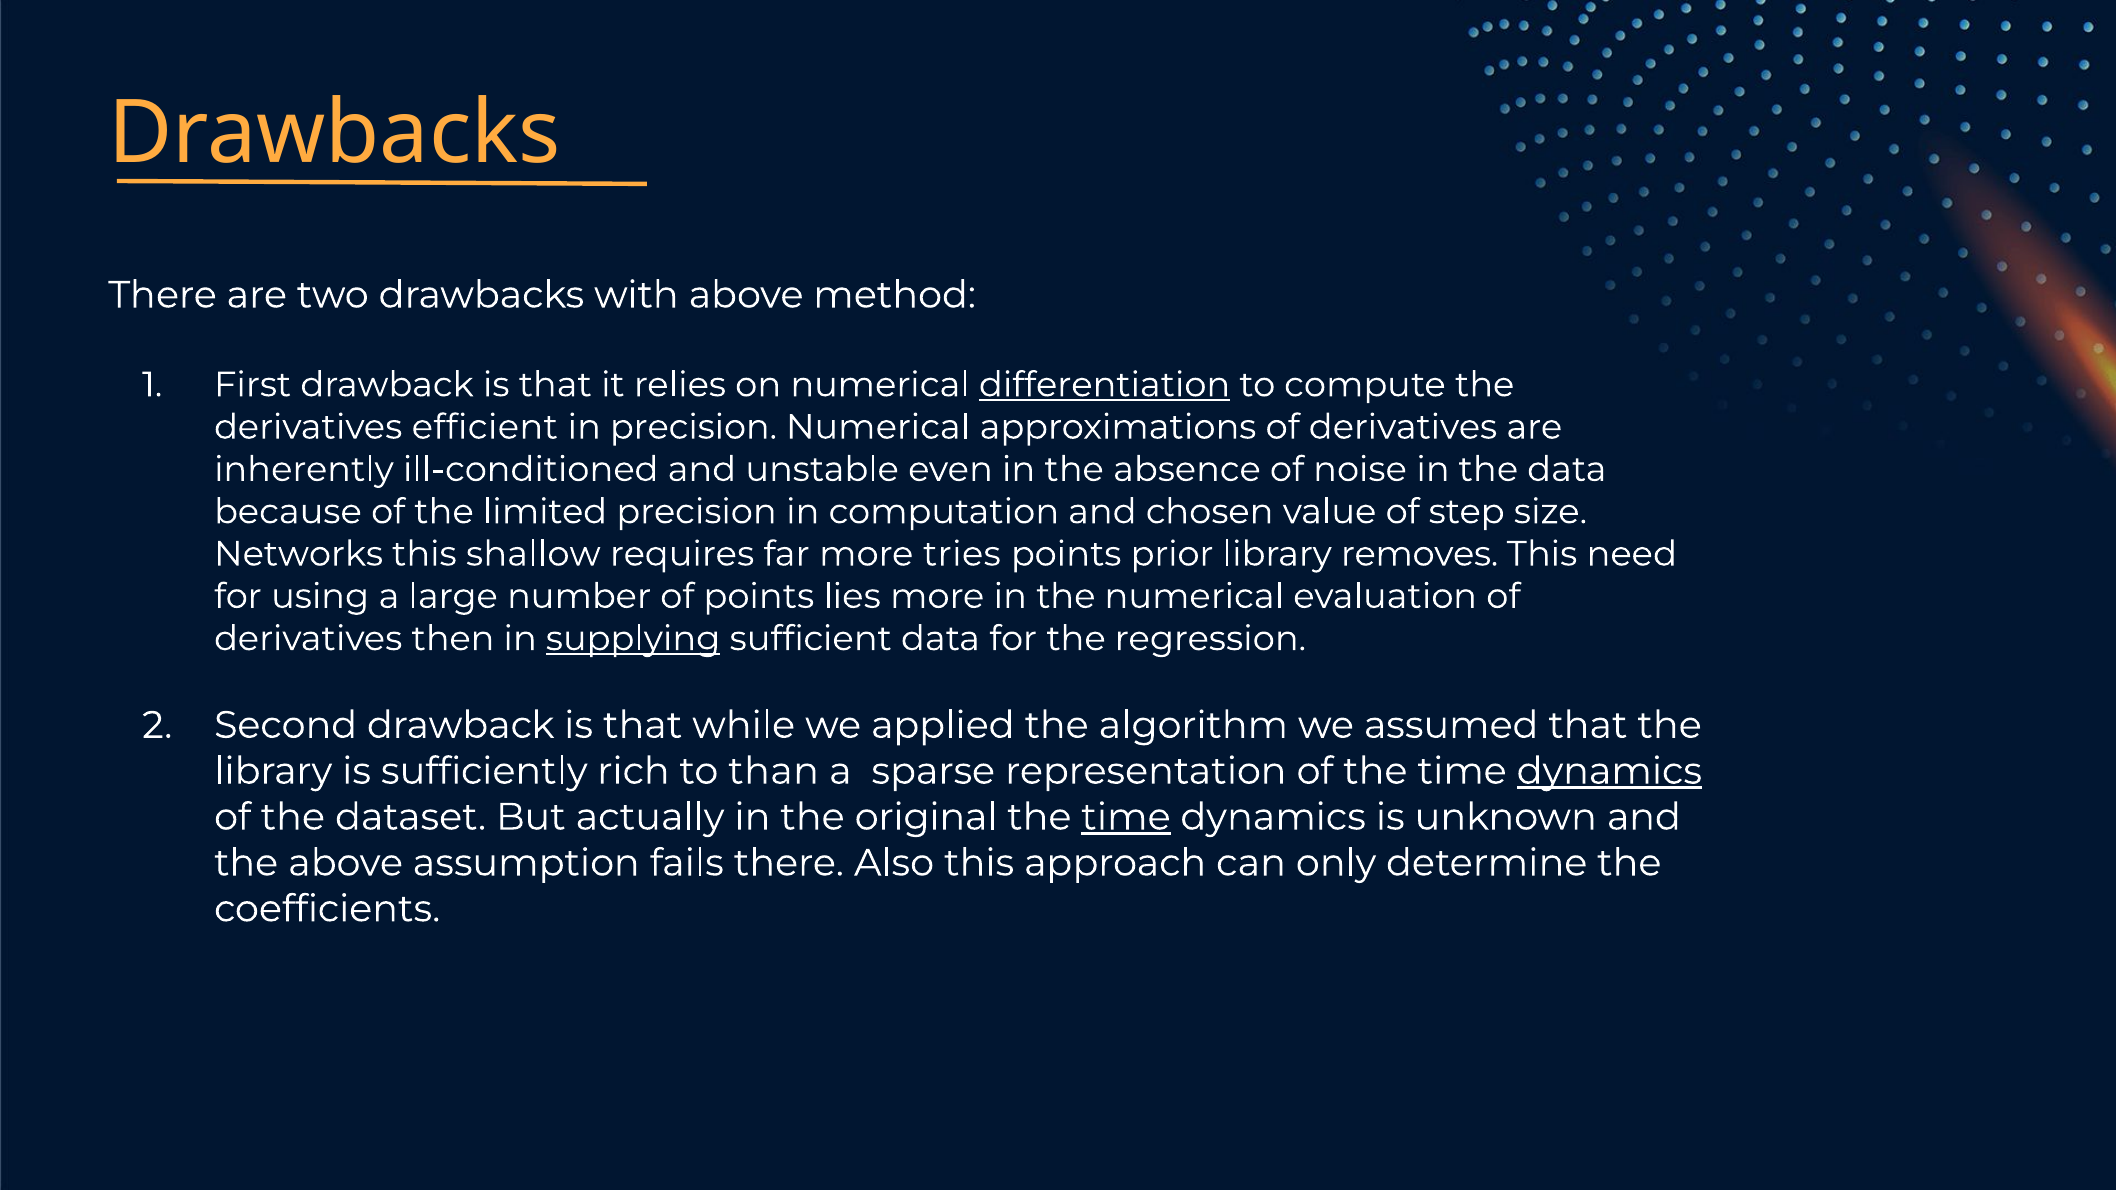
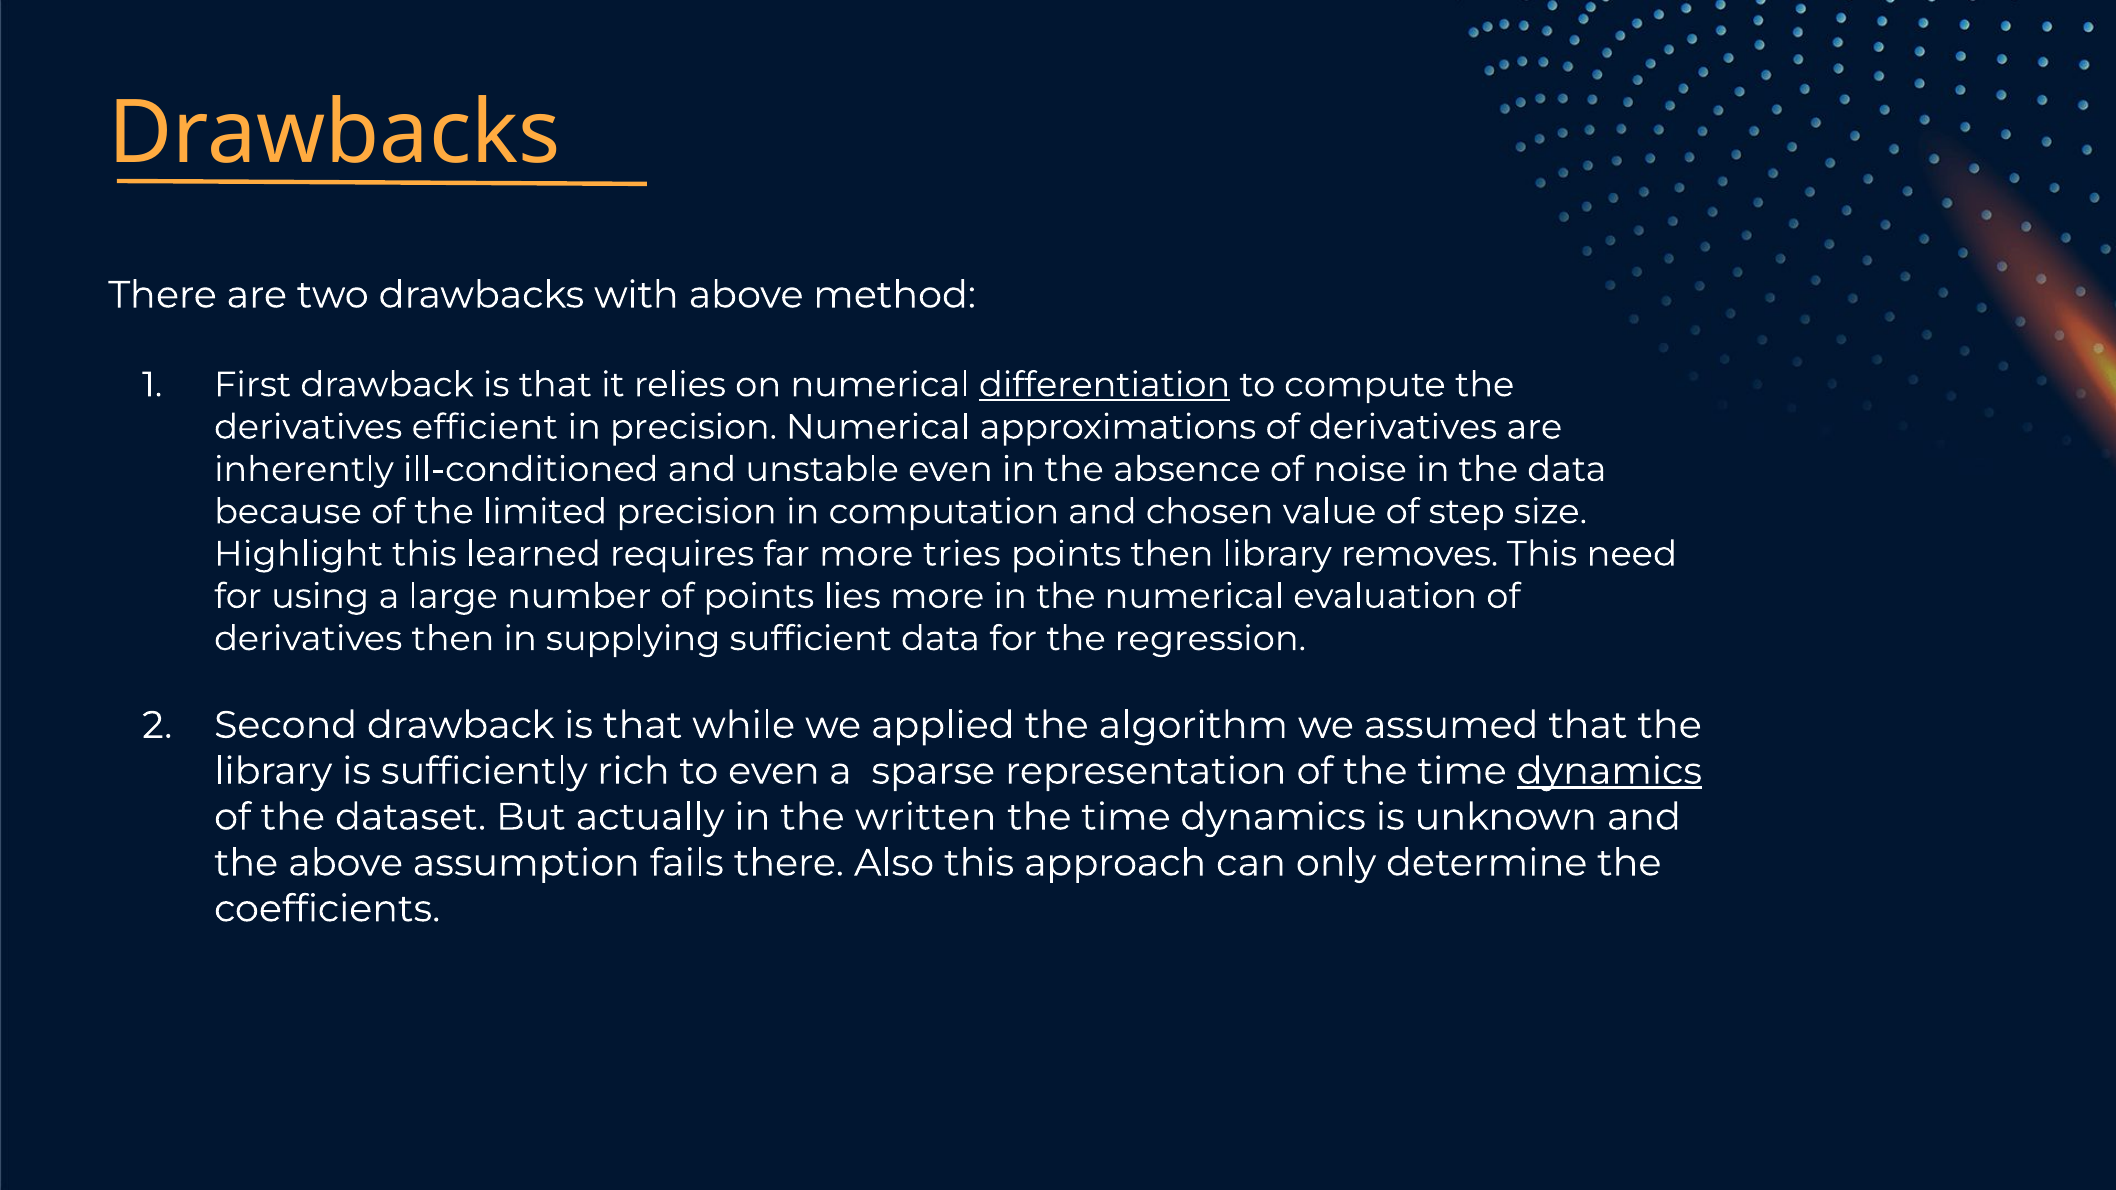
Networks: Networks -> Highlight
shallow: shallow -> learned
points prior: prior -> then
supplying underline: present -> none
to than: than -> even
original: original -> written
time at (1126, 817) underline: present -> none
